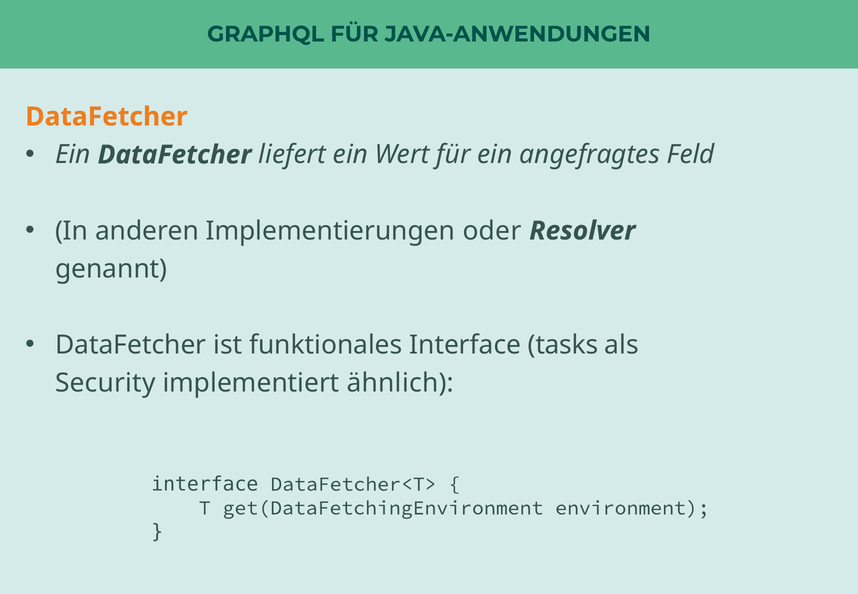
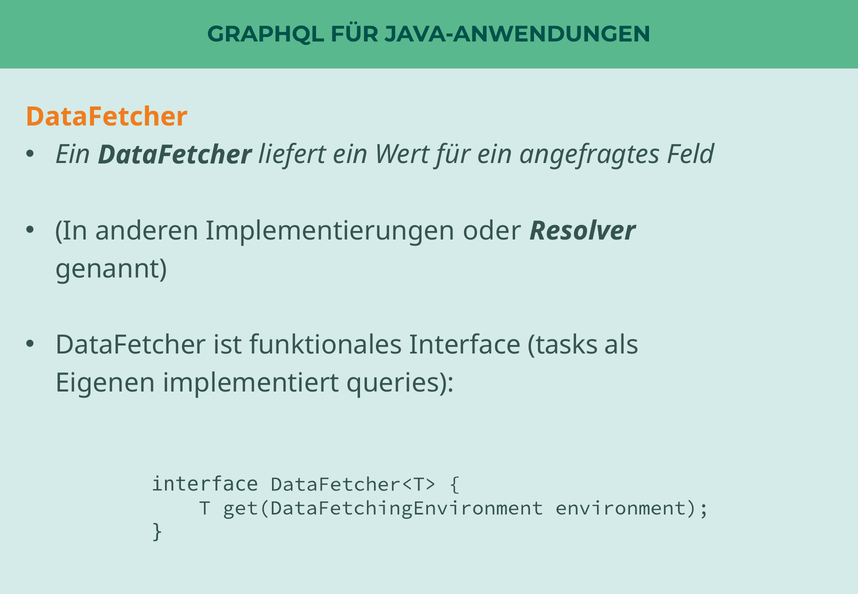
Security: Security -> Eigenen
ähnlich: ähnlich -> queries
